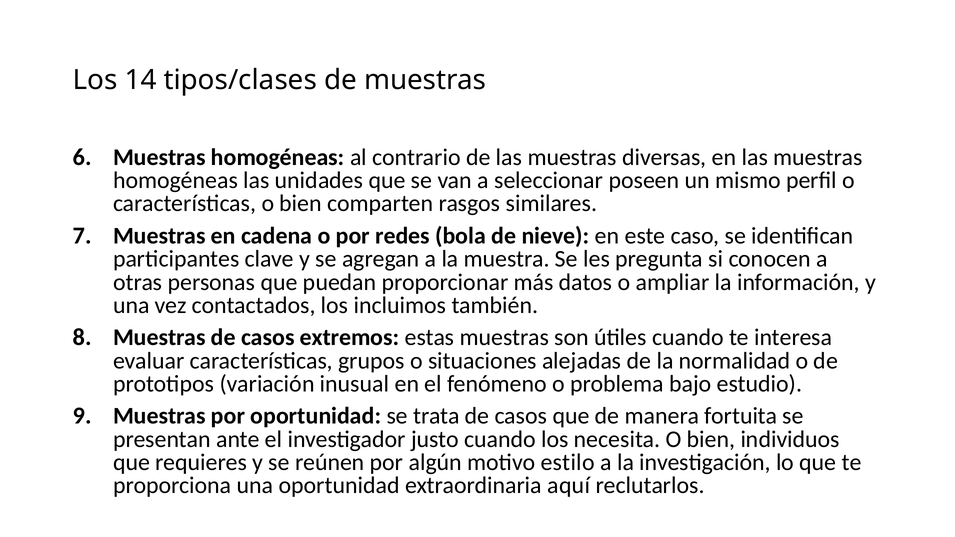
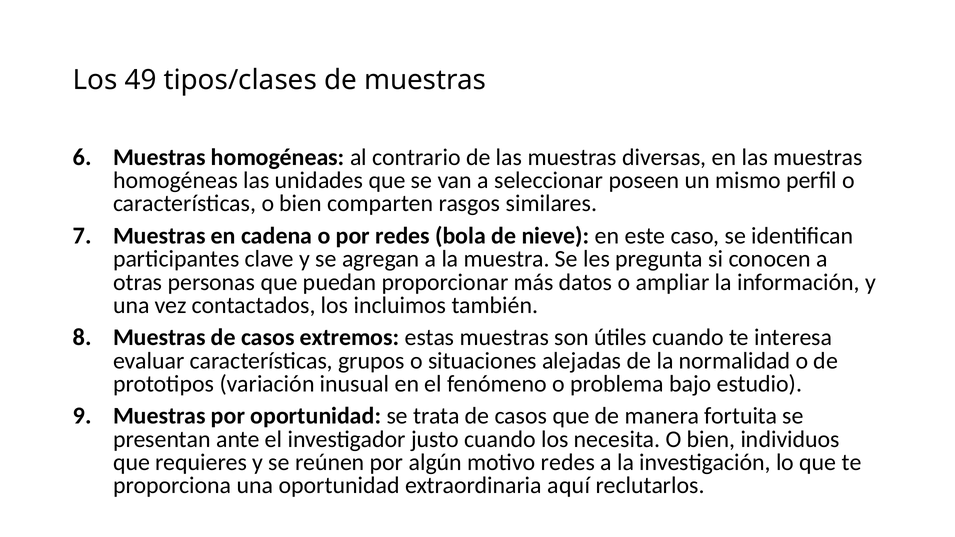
14: 14 -> 49
motivo estilo: estilo -> redes
